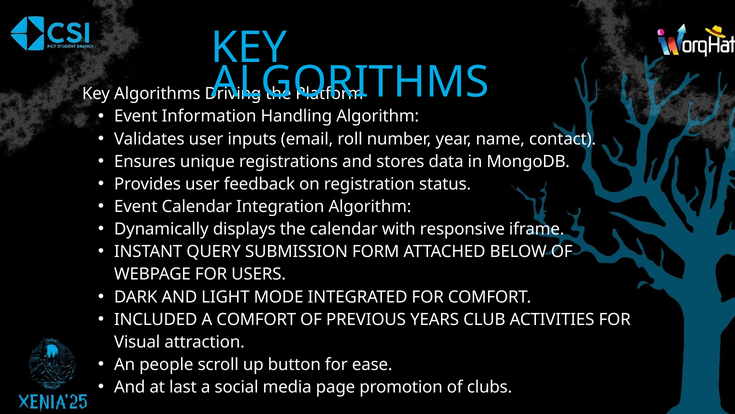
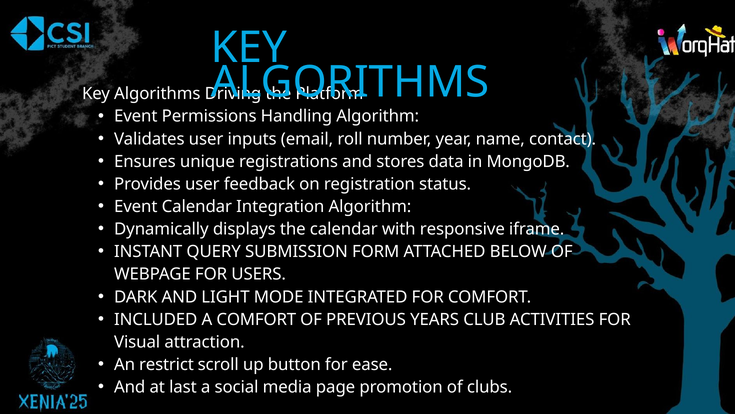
Information: Information -> Permissions
people: people -> restrict
